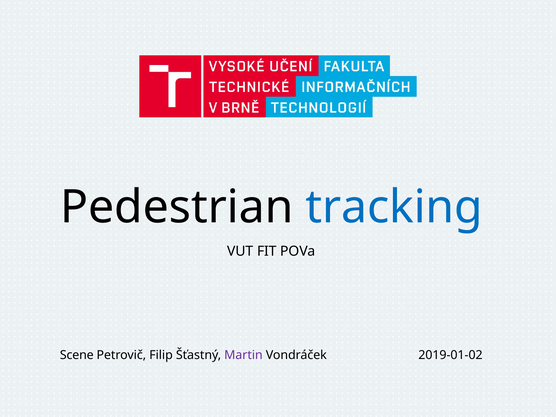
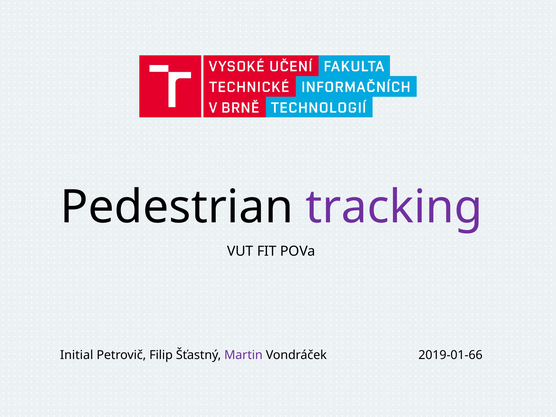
tracking colour: blue -> purple
Scene: Scene -> Initial
2019-01-02: 2019-01-02 -> 2019-01-66
